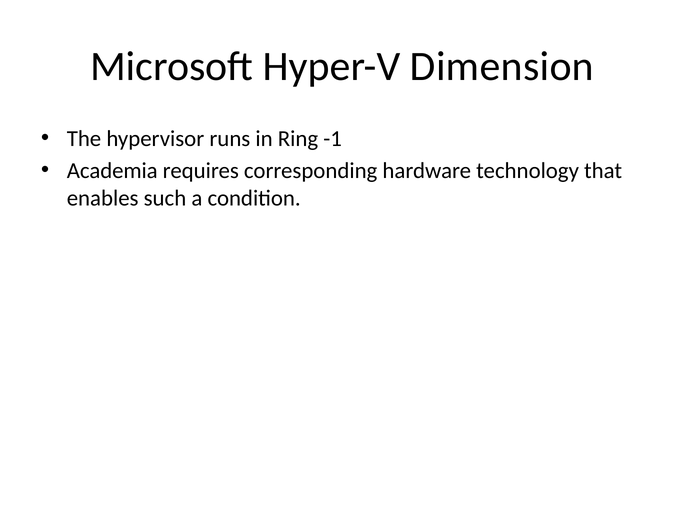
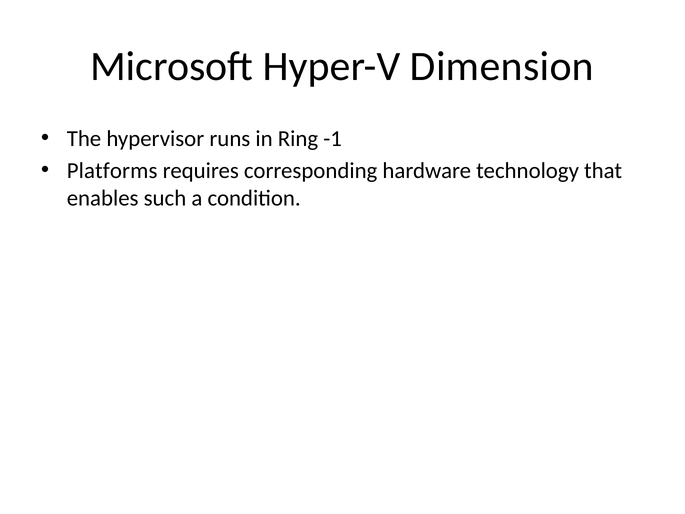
Academia: Academia -> Platforms
